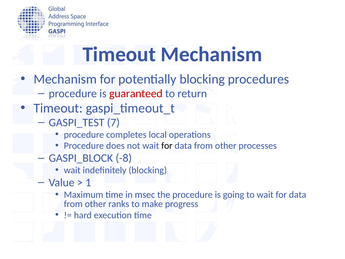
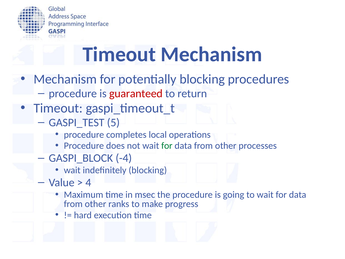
7: 7 -> 5
for at (167, 146) colour: black -> green
-8: -8 -> -4
1: 1 -> 4
